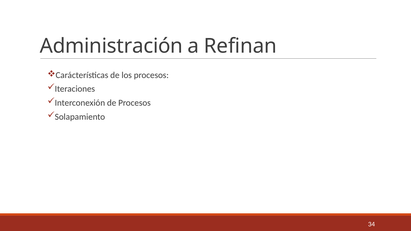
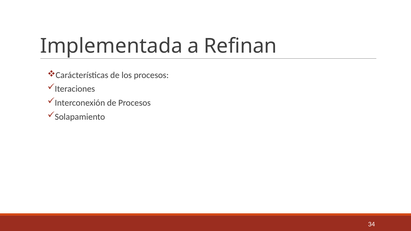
Administración: Administración -> Implementada
